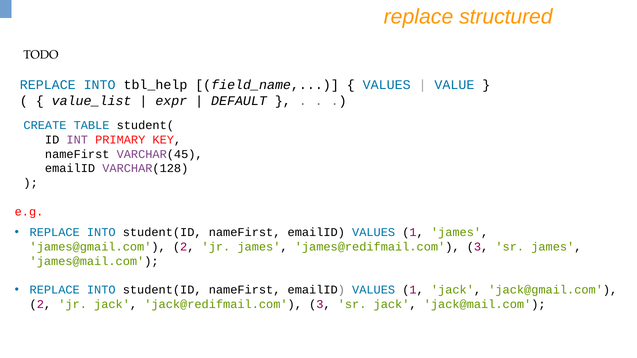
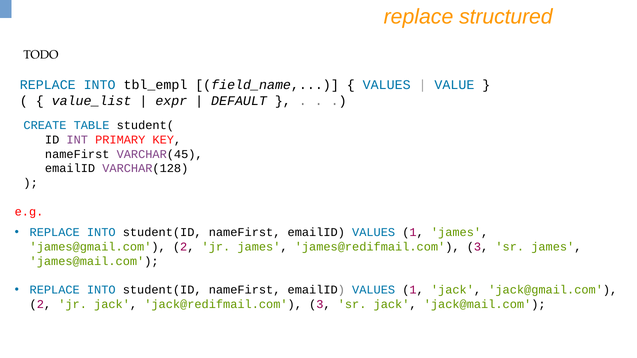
tbl_help: tbl_help -> tbl_empl
